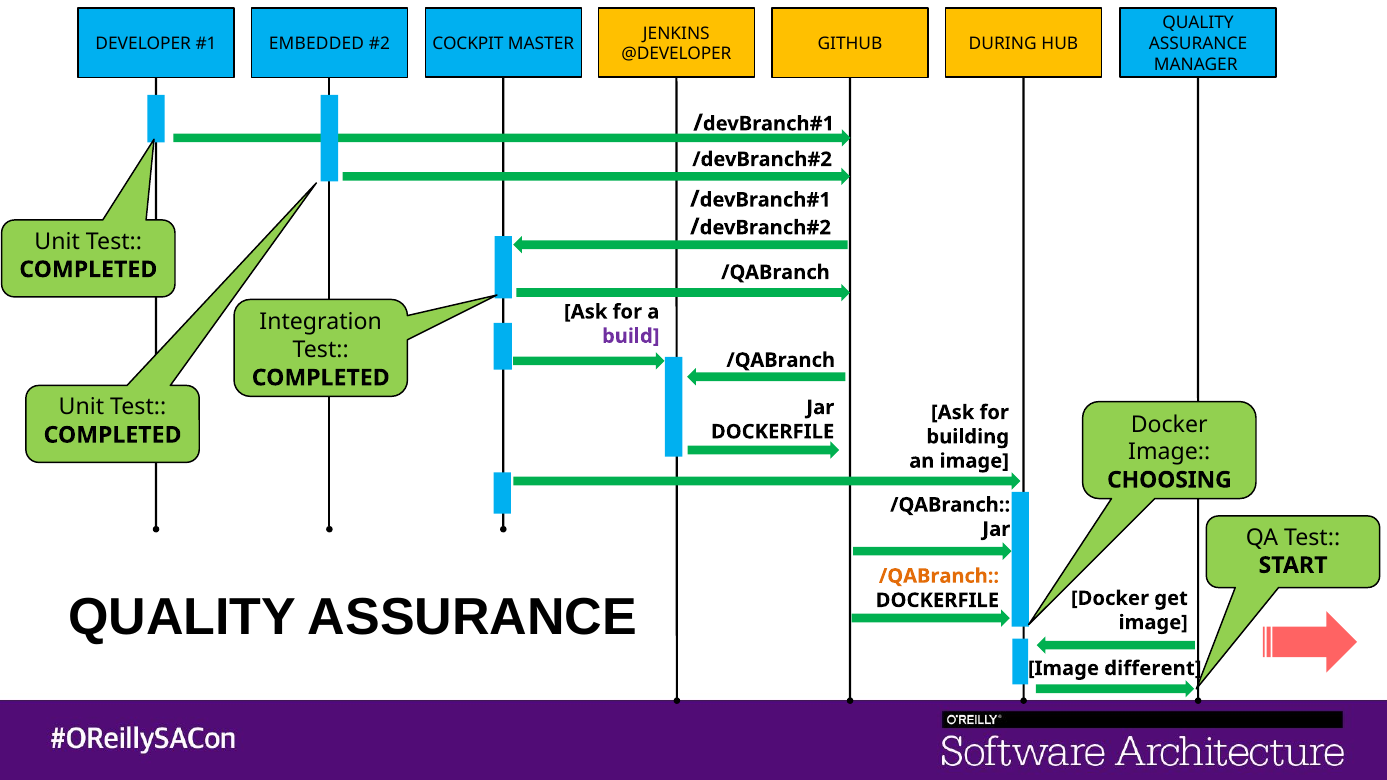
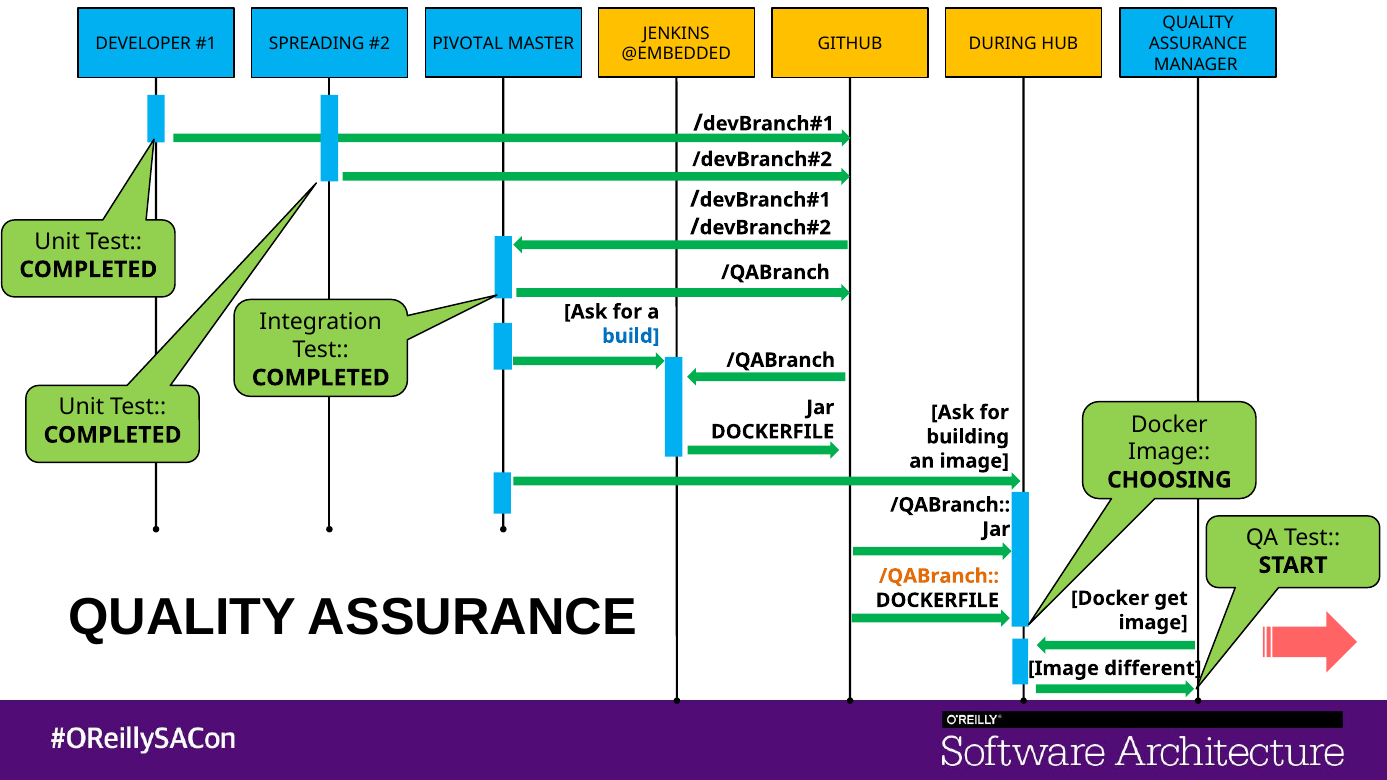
EMBEDDED: EMBEDDED -> SPREADING
COCKPIT: COCKPIT -> PIVOTAL
@DEVELOPER: @DEVELOPER -> @EMBEDDED
build colour: purple -> blue
